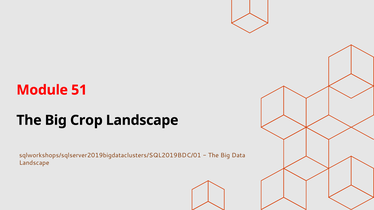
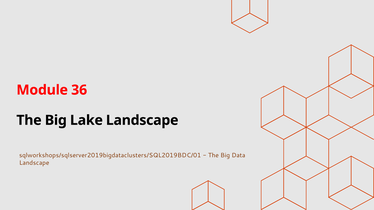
51: 51 -> 36
Crop: Crop -> Lake
